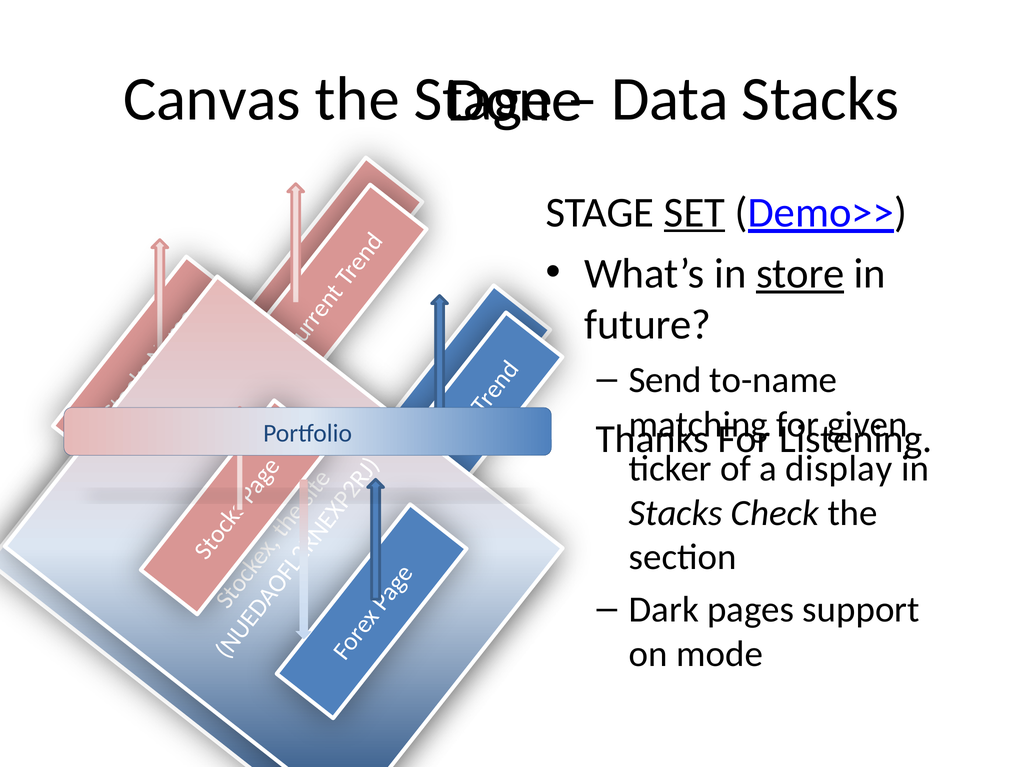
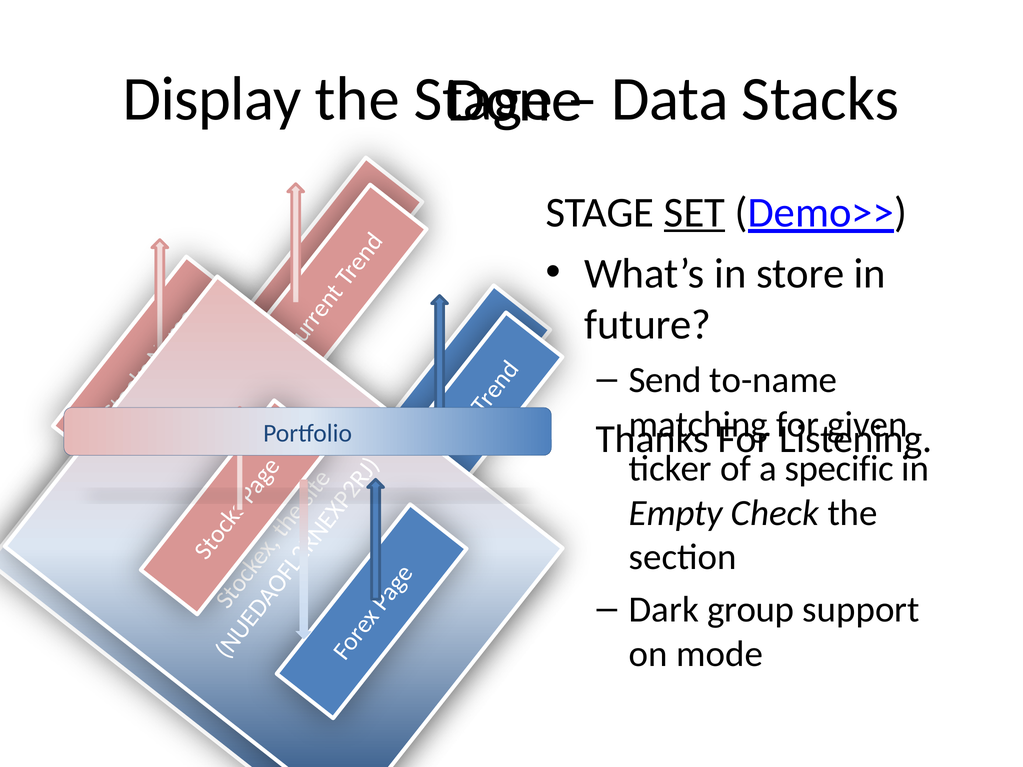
Canvas: Canvas -> Display
store underline: present -> none
display: display -> specific
Stacks at (676, 513): Stacks -> Empty
pages: pages -> group
